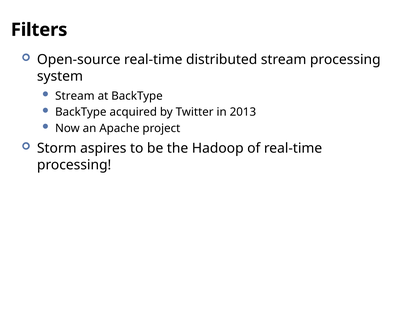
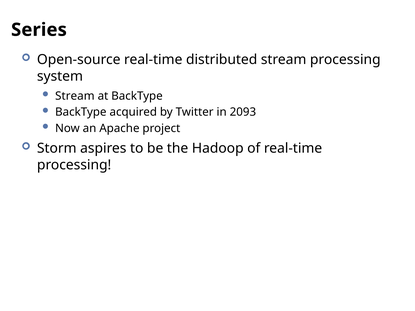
Filters: Filters -> Series
2013: 2013 -> 2093
